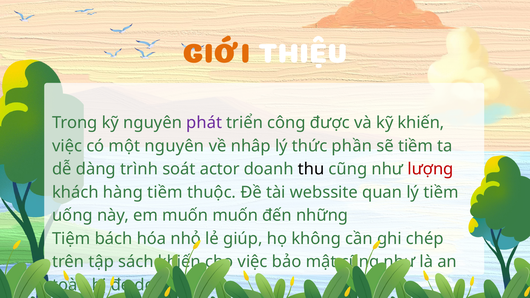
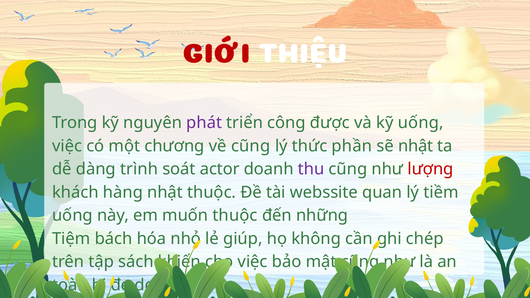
GIỚI colour: orange -> red
kỹ khiến: khiến -> uống
một nguyên: nguyên -> chương
về nhâp: nhâp -> cũng
sẽ tiềm: tiềm -> nhật
thu colour: black -> purple
hàng tiềm: tiềm -> nhật
muốn muốn: muốn -> thuộc
